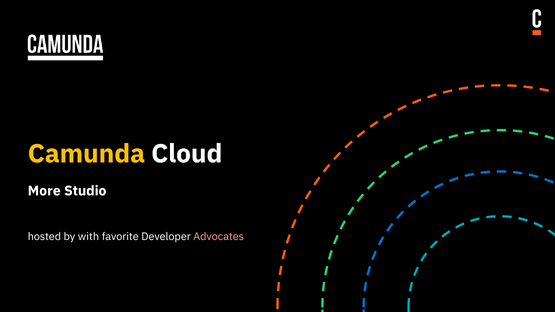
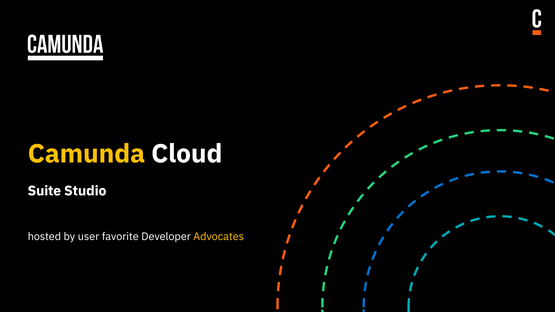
More: More -> Suite
with: with -> user
Advocates colour: pink -> yellow
